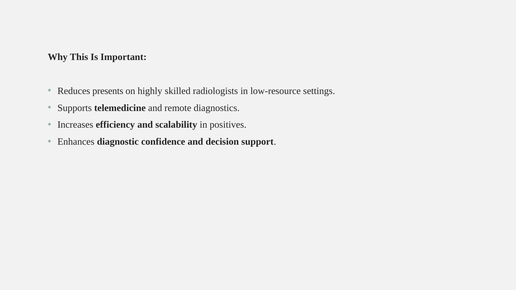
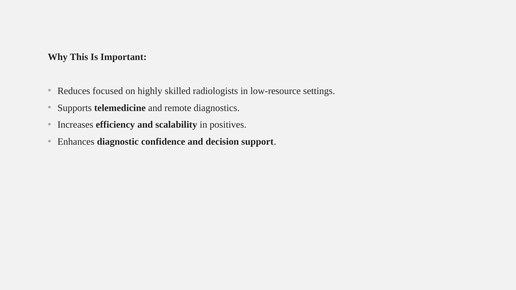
presents: presents -> focused
